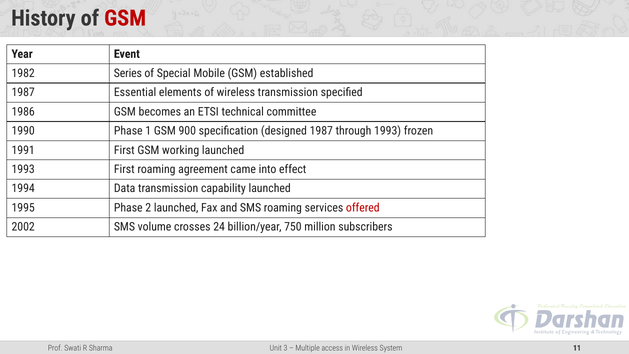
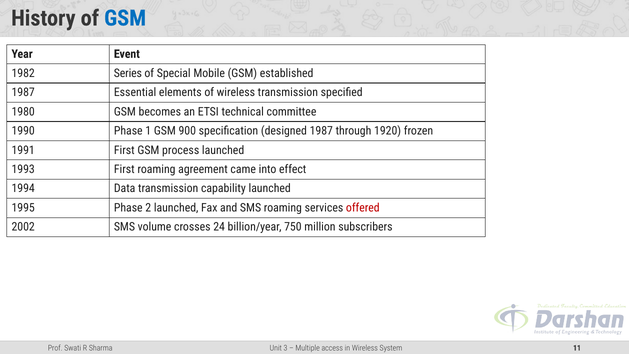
GSM at (125, 18) colour: red -> blue
1986: 1986 -> 1980
through 1993: 1993 -> 1920
working: working -> process
